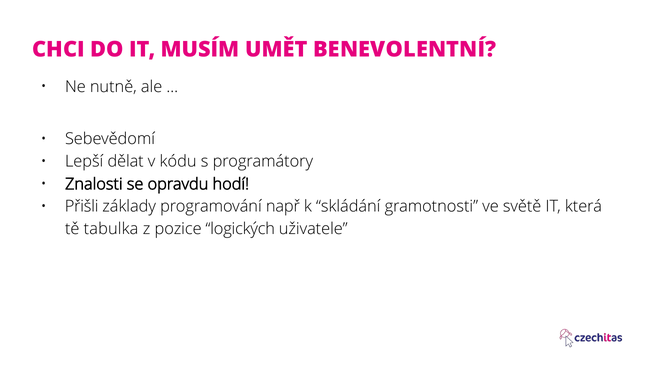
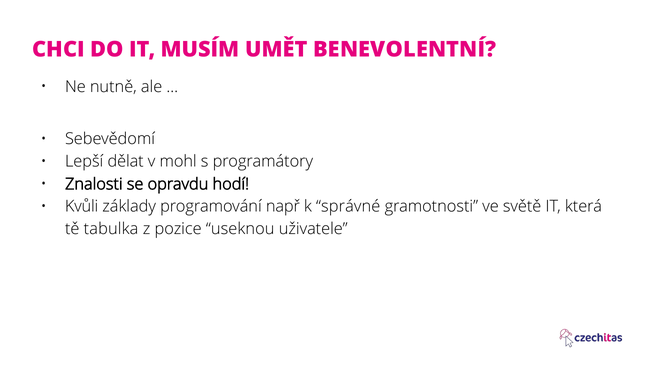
kódu: kódu -> mohl
Přišli: Přišli -> Kvůli
skládání: skládání -> správné
logických: logických -> useknou
